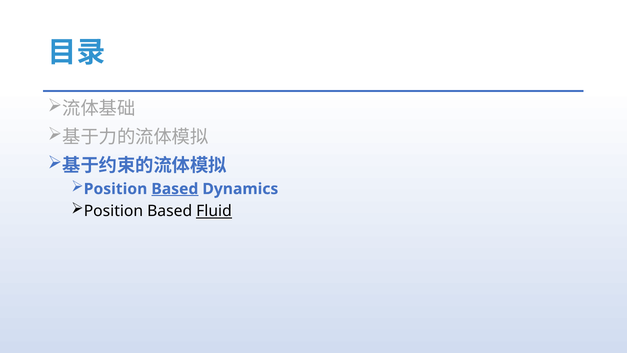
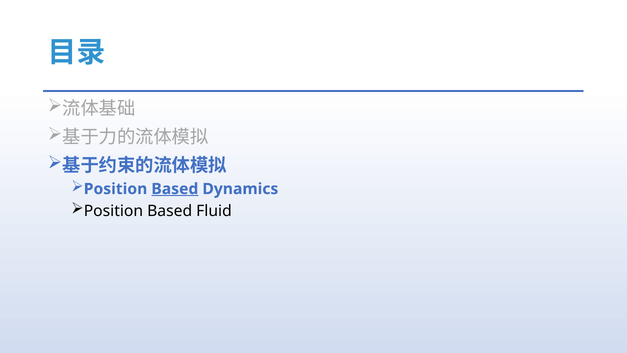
Fluid underline: present -> none
